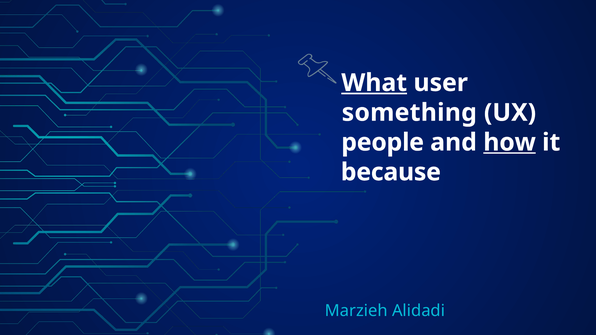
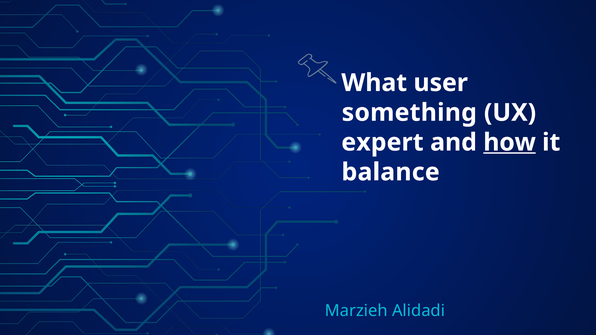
What underline: present -> none
people: people -> expert
because: because -> balance
